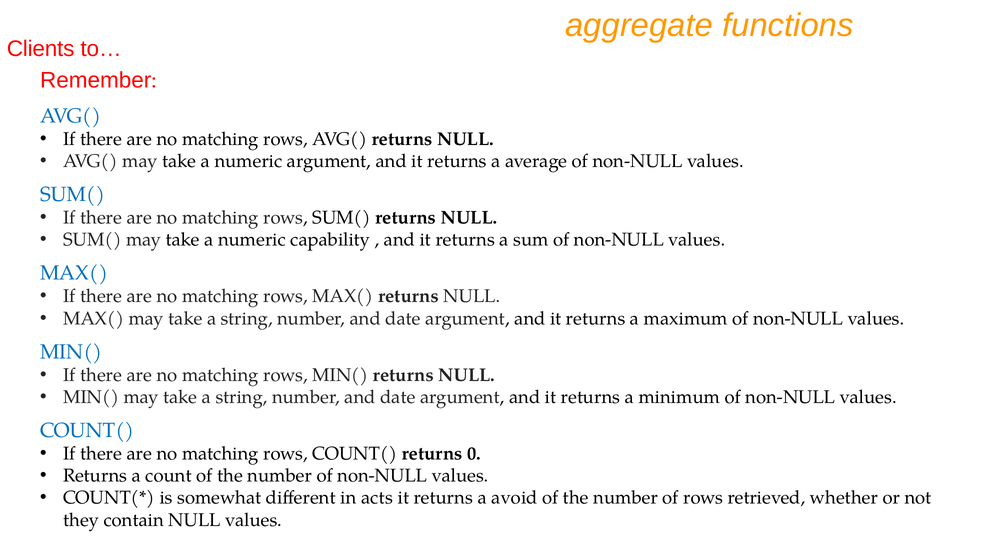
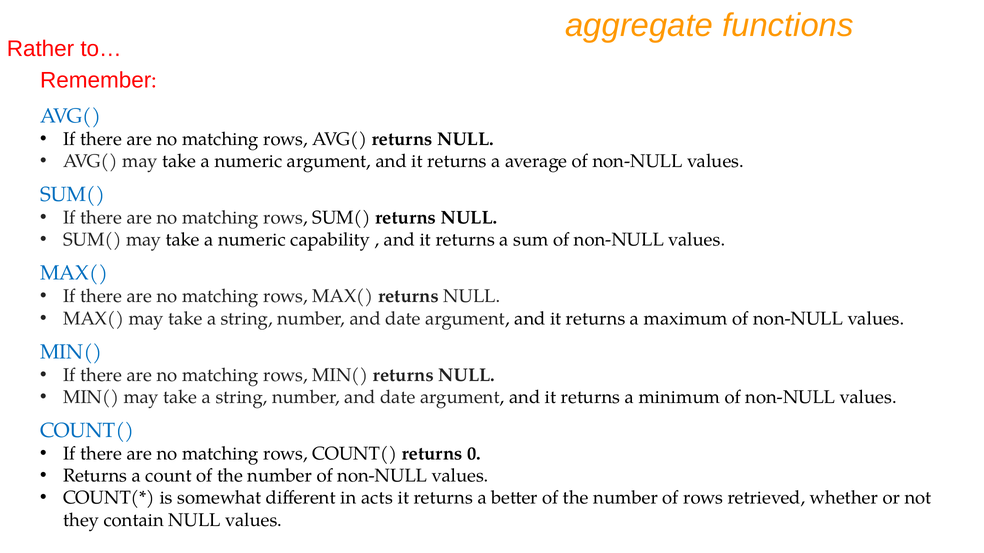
Clients: Clients -> Rather
avoid: avoid -> better
